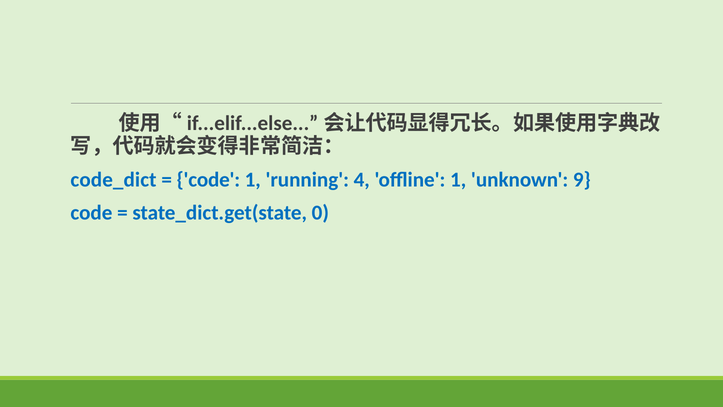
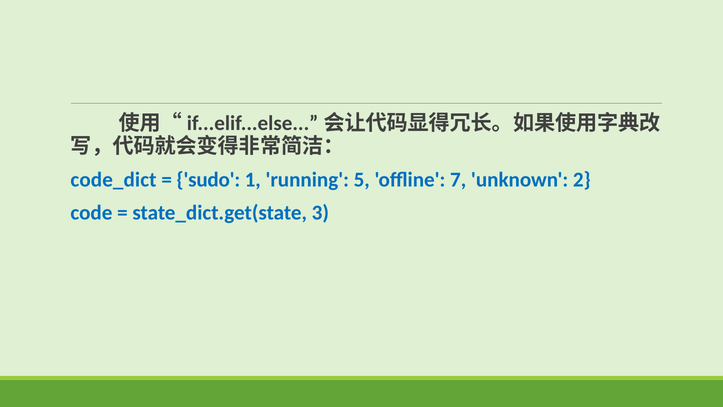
code at (208, 180): code -> sudo
4: 4 -> 5
offline 1: 1 -> 7
9: 9 -> 2
0: 0 -> 3
